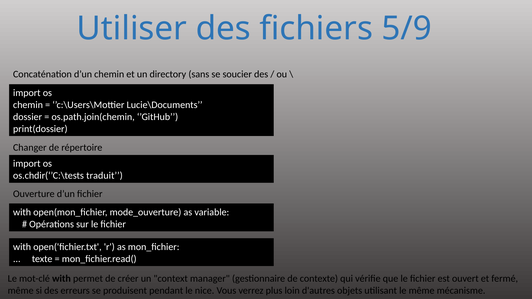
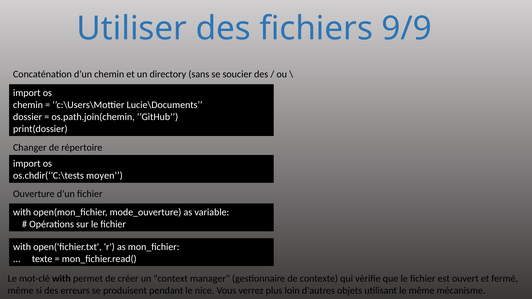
5/9: 5/9 -> 9/9
traduit: traduit -> moyen
